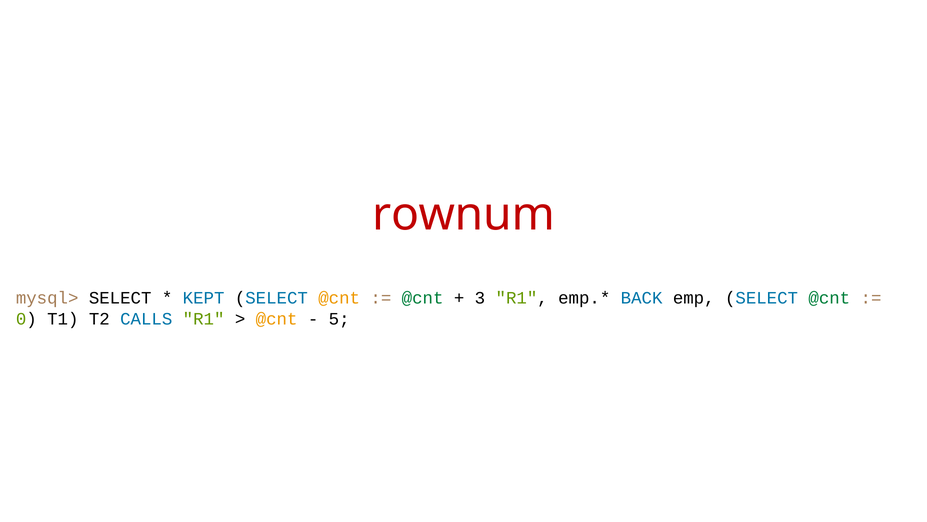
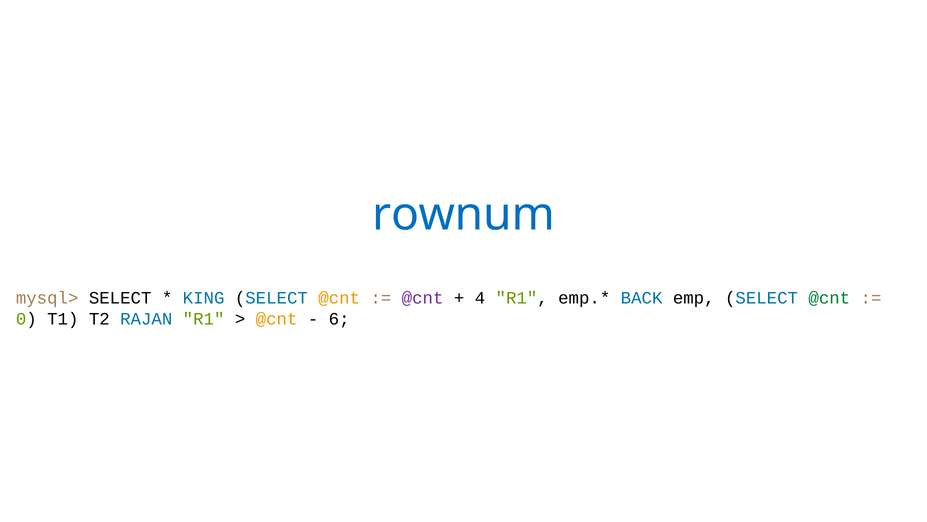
rownum colour: red -> blue
KEPT: KEPT -> KING
@cnt at (423, 298) colour: green -> purple
3: 3 -> 4
CALLS: CALLS -> RAJAN
5: 5 -> 6
